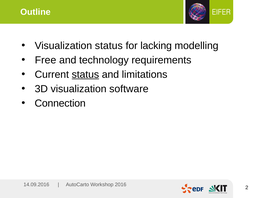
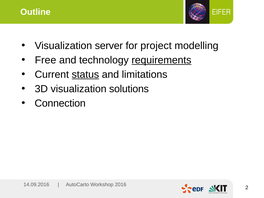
Visualization status: status -> server
lacking: lacking -> project
requirements underline: none -> present
software: software -> solutions
